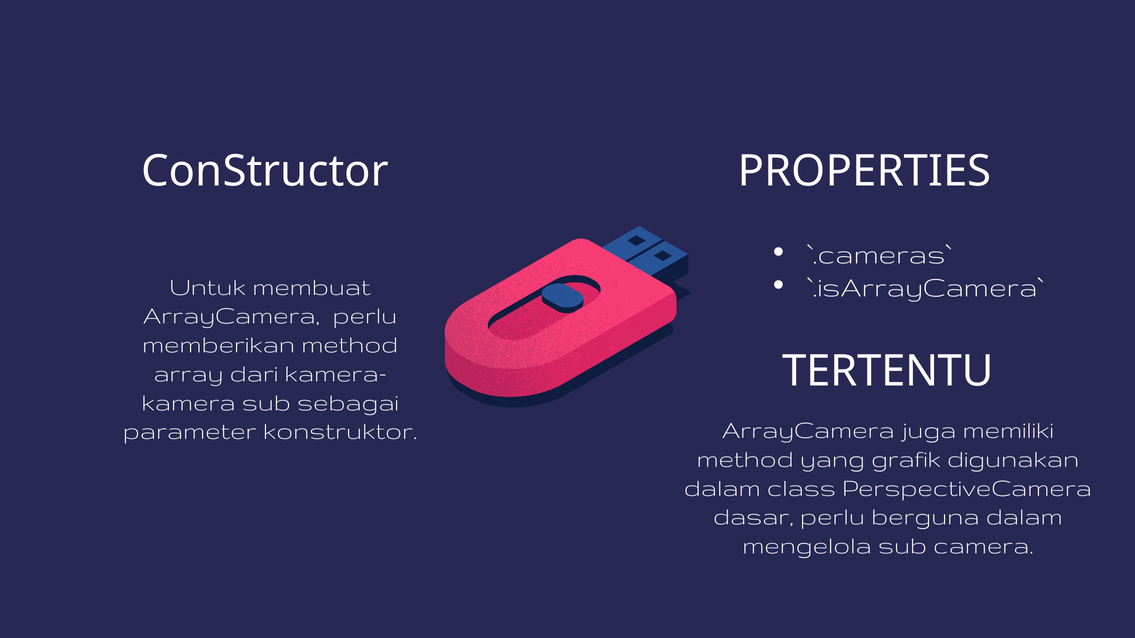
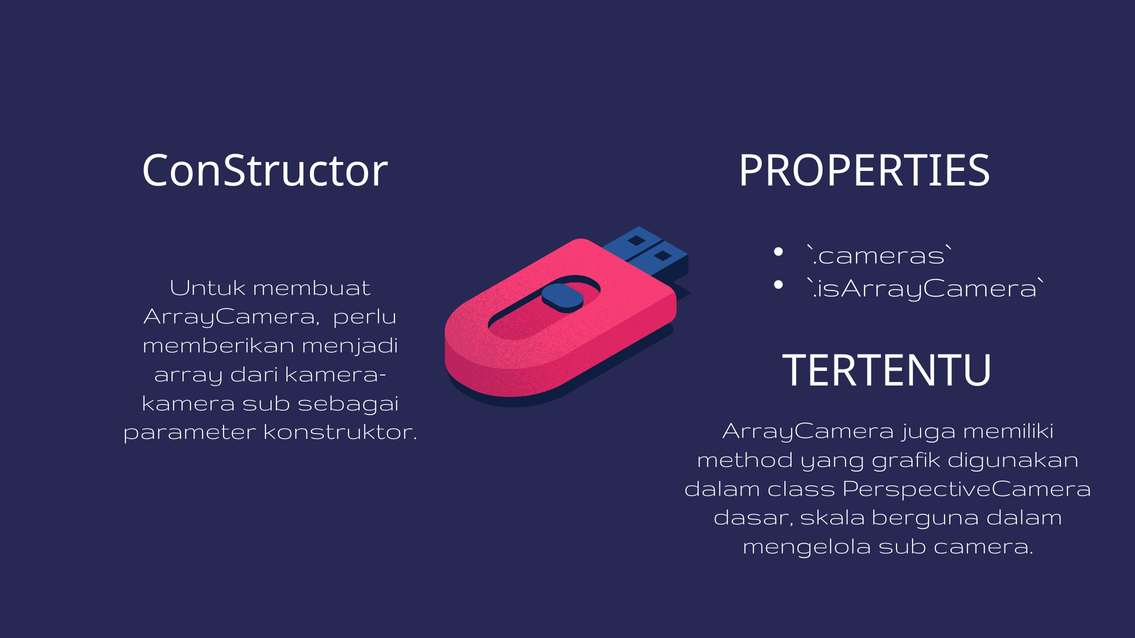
memberikan method: method -> menjadi
dasar perlu: perlu -> skala
